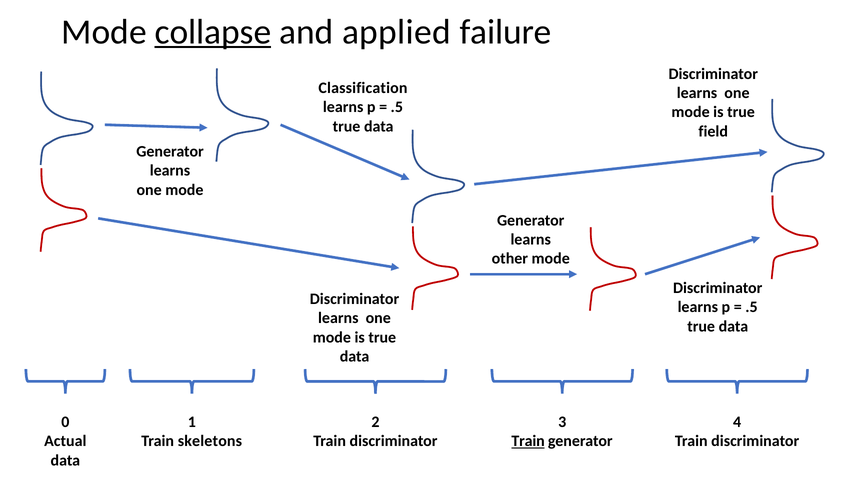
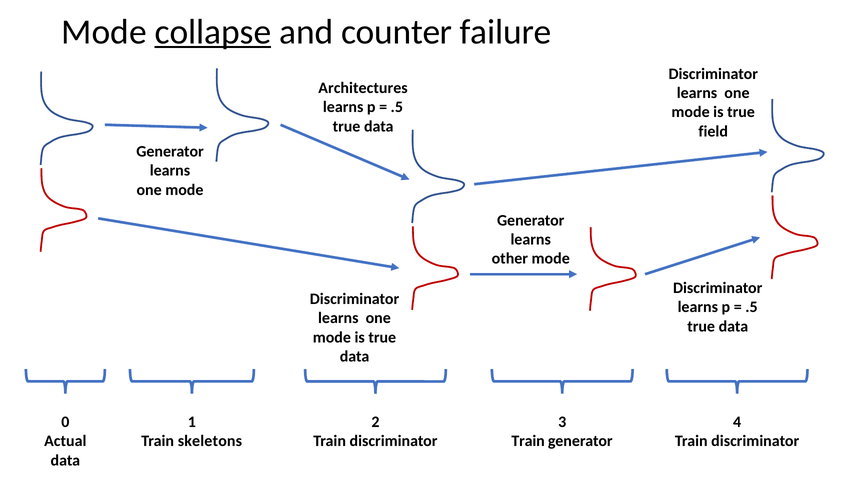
applied: applied -> counter
Classification: Classification -> Architectures
Train at (528, 441) underline: present -> none
